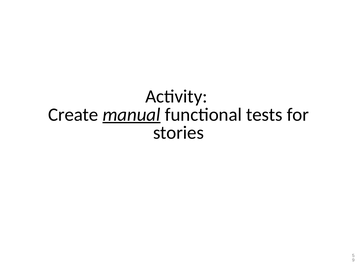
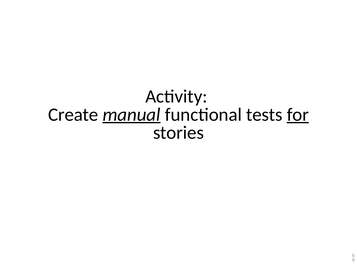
for underline: none -> present
